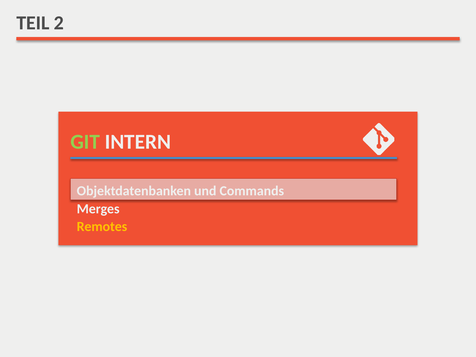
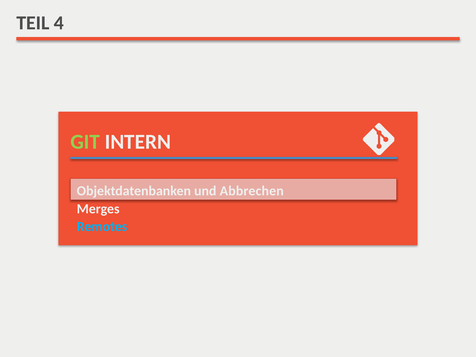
2: 2 -> 4
Commands: Commands -> Abbrechen
Remotes colour: yellow -> light blue
